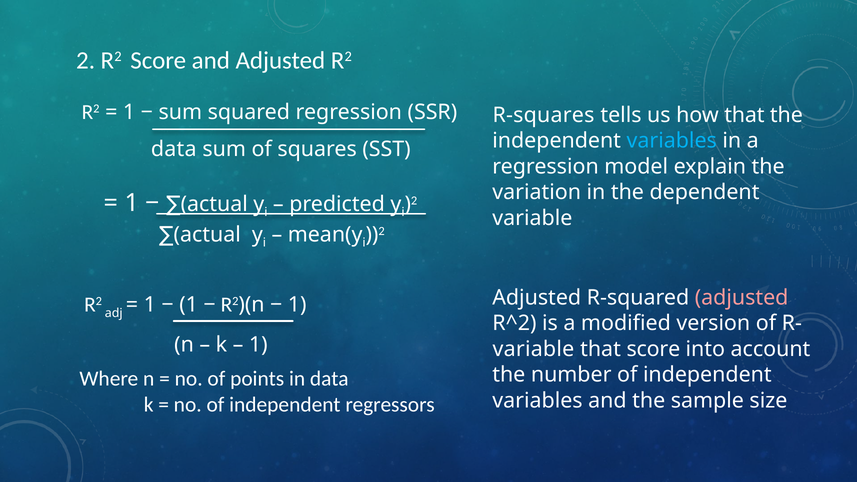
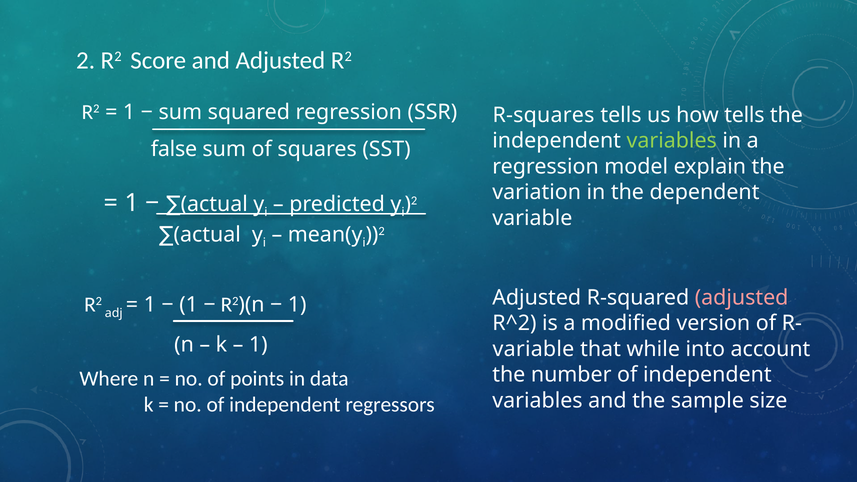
how that: that -> tells
variables at (672, 141) colour: light blue -> light green
data at (174, 149): data -> false
that score: score -> while
